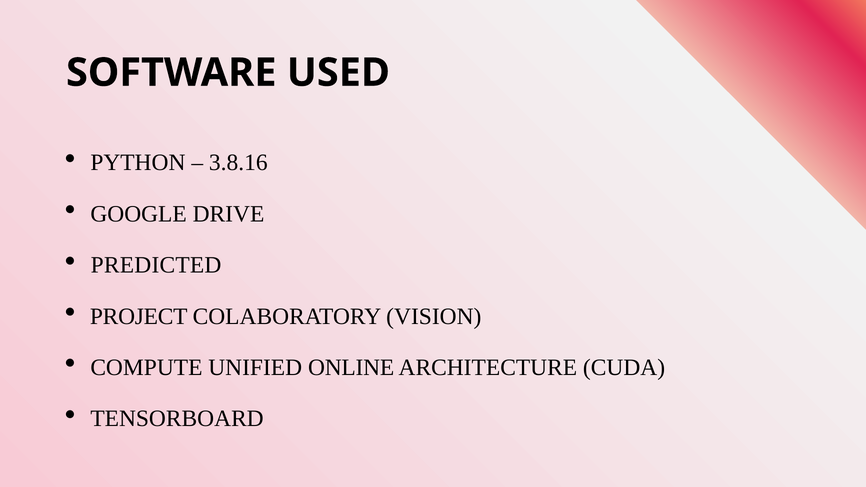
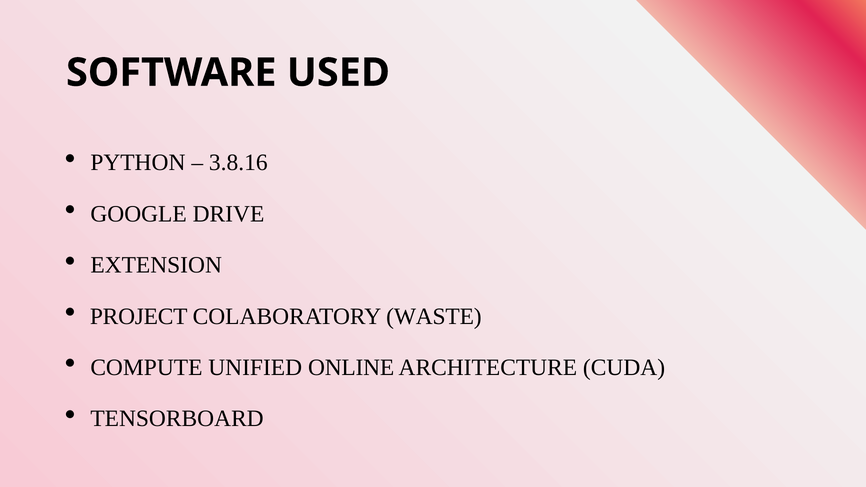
PREDICTED: PREDICTED -> EXTENSION
VISION: VISION -> WASTE
